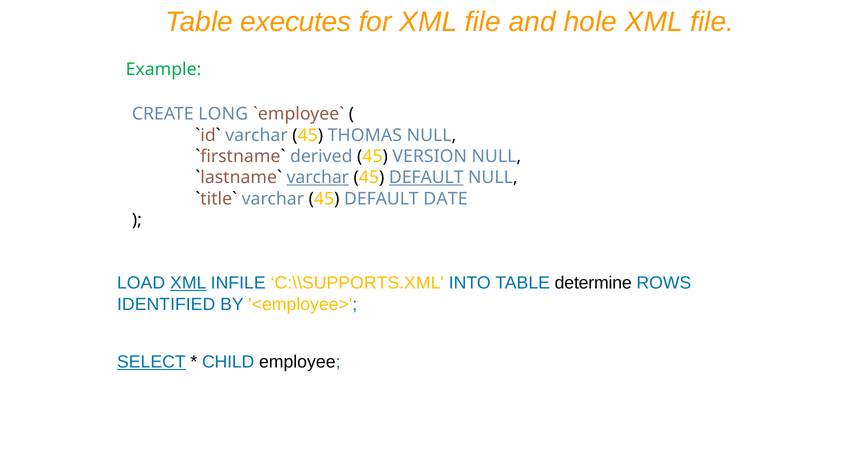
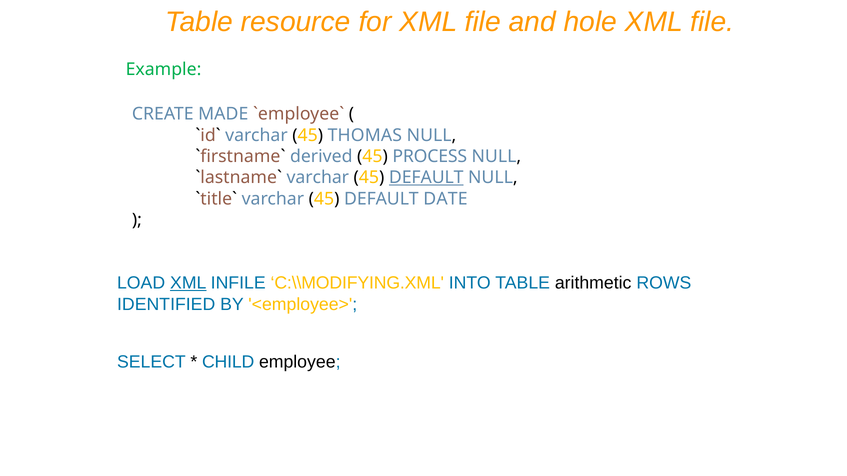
executes: executes -> resource
LONG: LONG -> MADE
VERSION: VERSION -> PROCESS
varchar at (318, 178) underline: present -> none
C:\\SUPPORTS.XML: C:\\SUPPORTS.XML -> C:\\MODIFYING.XML
determine: determine -> arithmetic
SELECT underline: present -> none
